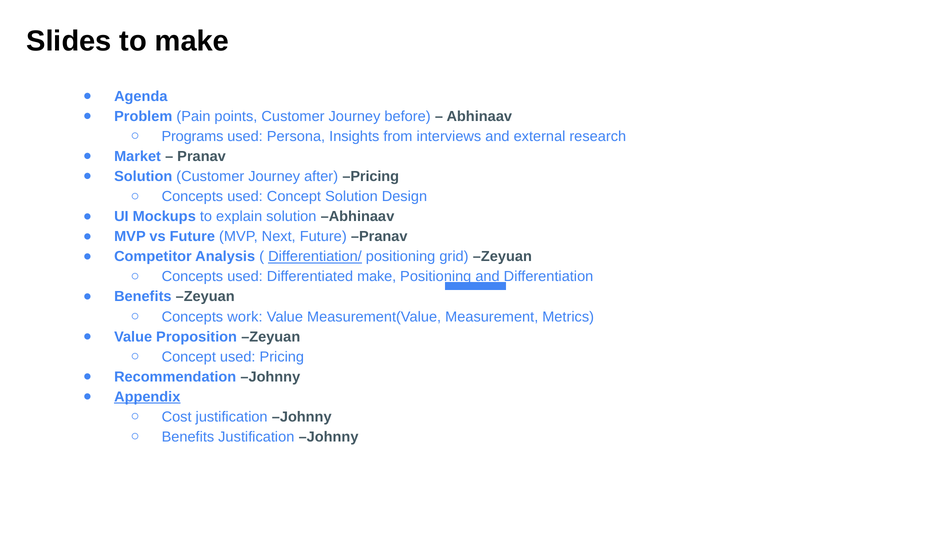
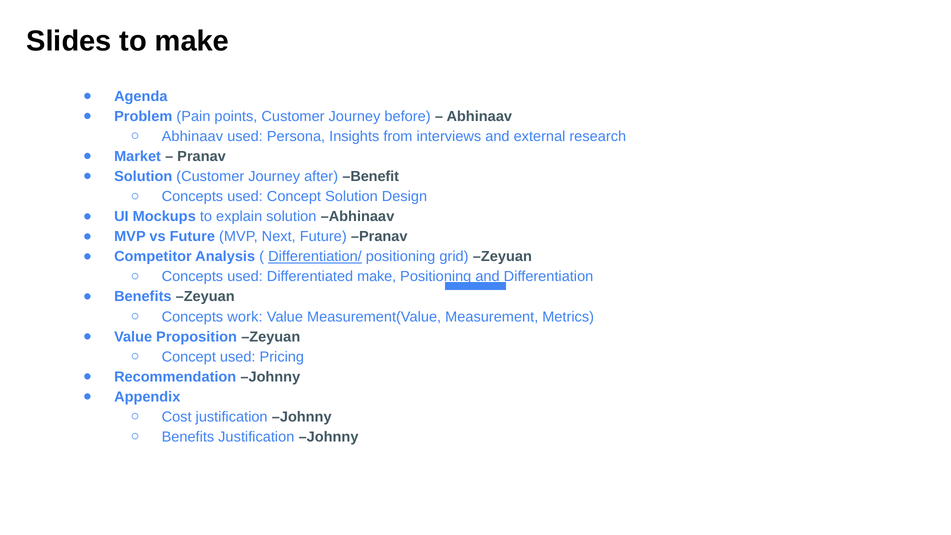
Programs at (192, 136): Programs -> Abhinaav
after Pricing: Pricing -> Benefit
Appendix underline: present -> none
